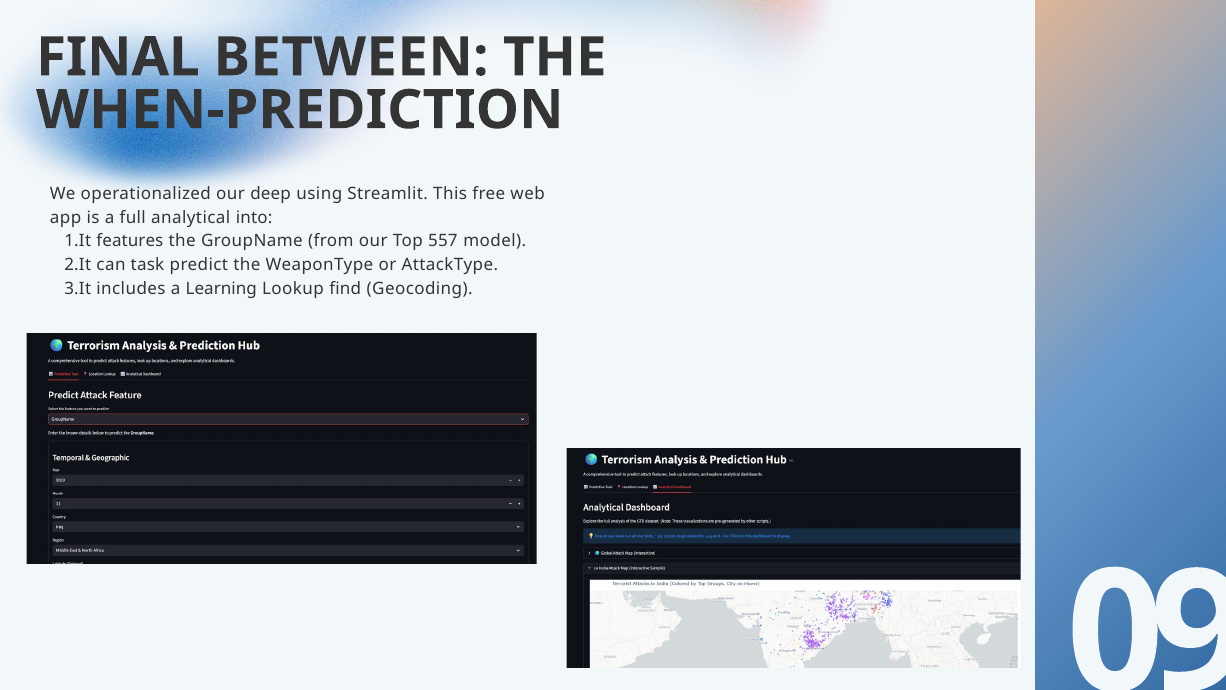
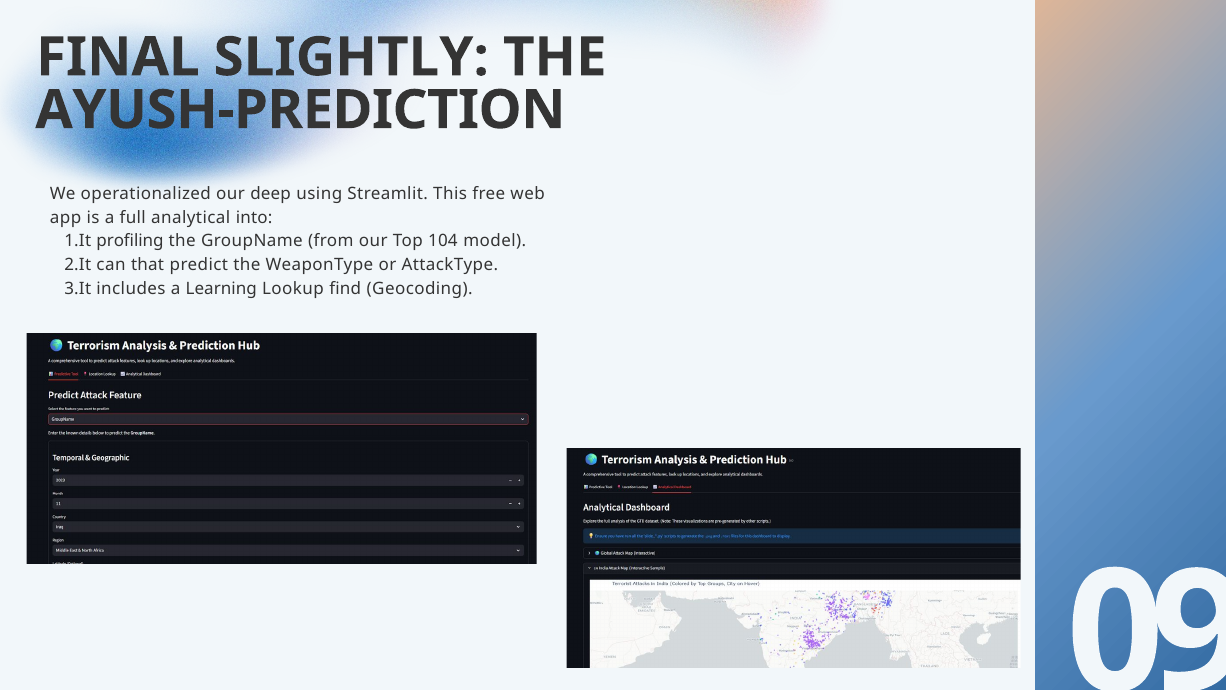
BETWEEN: BETWEEN -> SLIGHTLY
WHEN-PREDICTION: WHEN-PREDICTION -> AYUSH-PREDICTION
features: features -> profiling
557: 557 -> 104
task: task -> that
